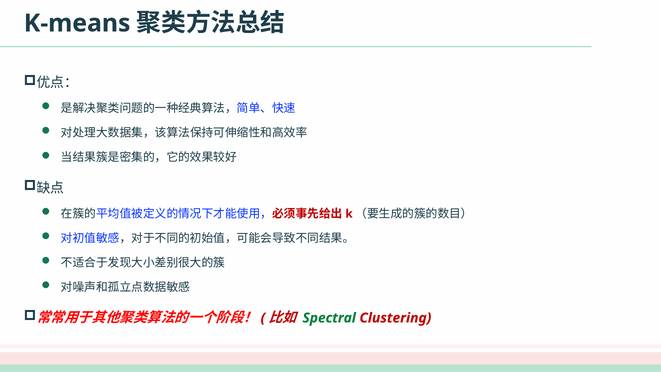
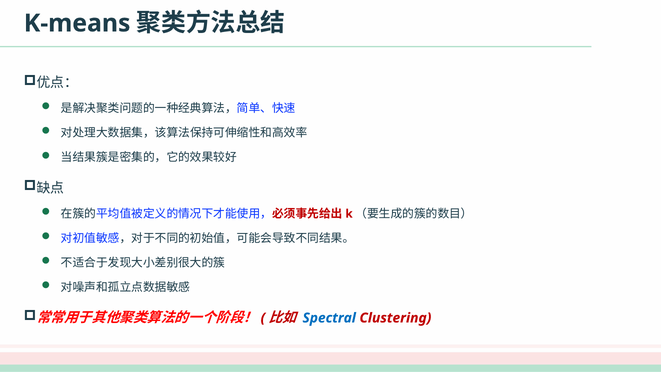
Spectral colour: green -> blue
